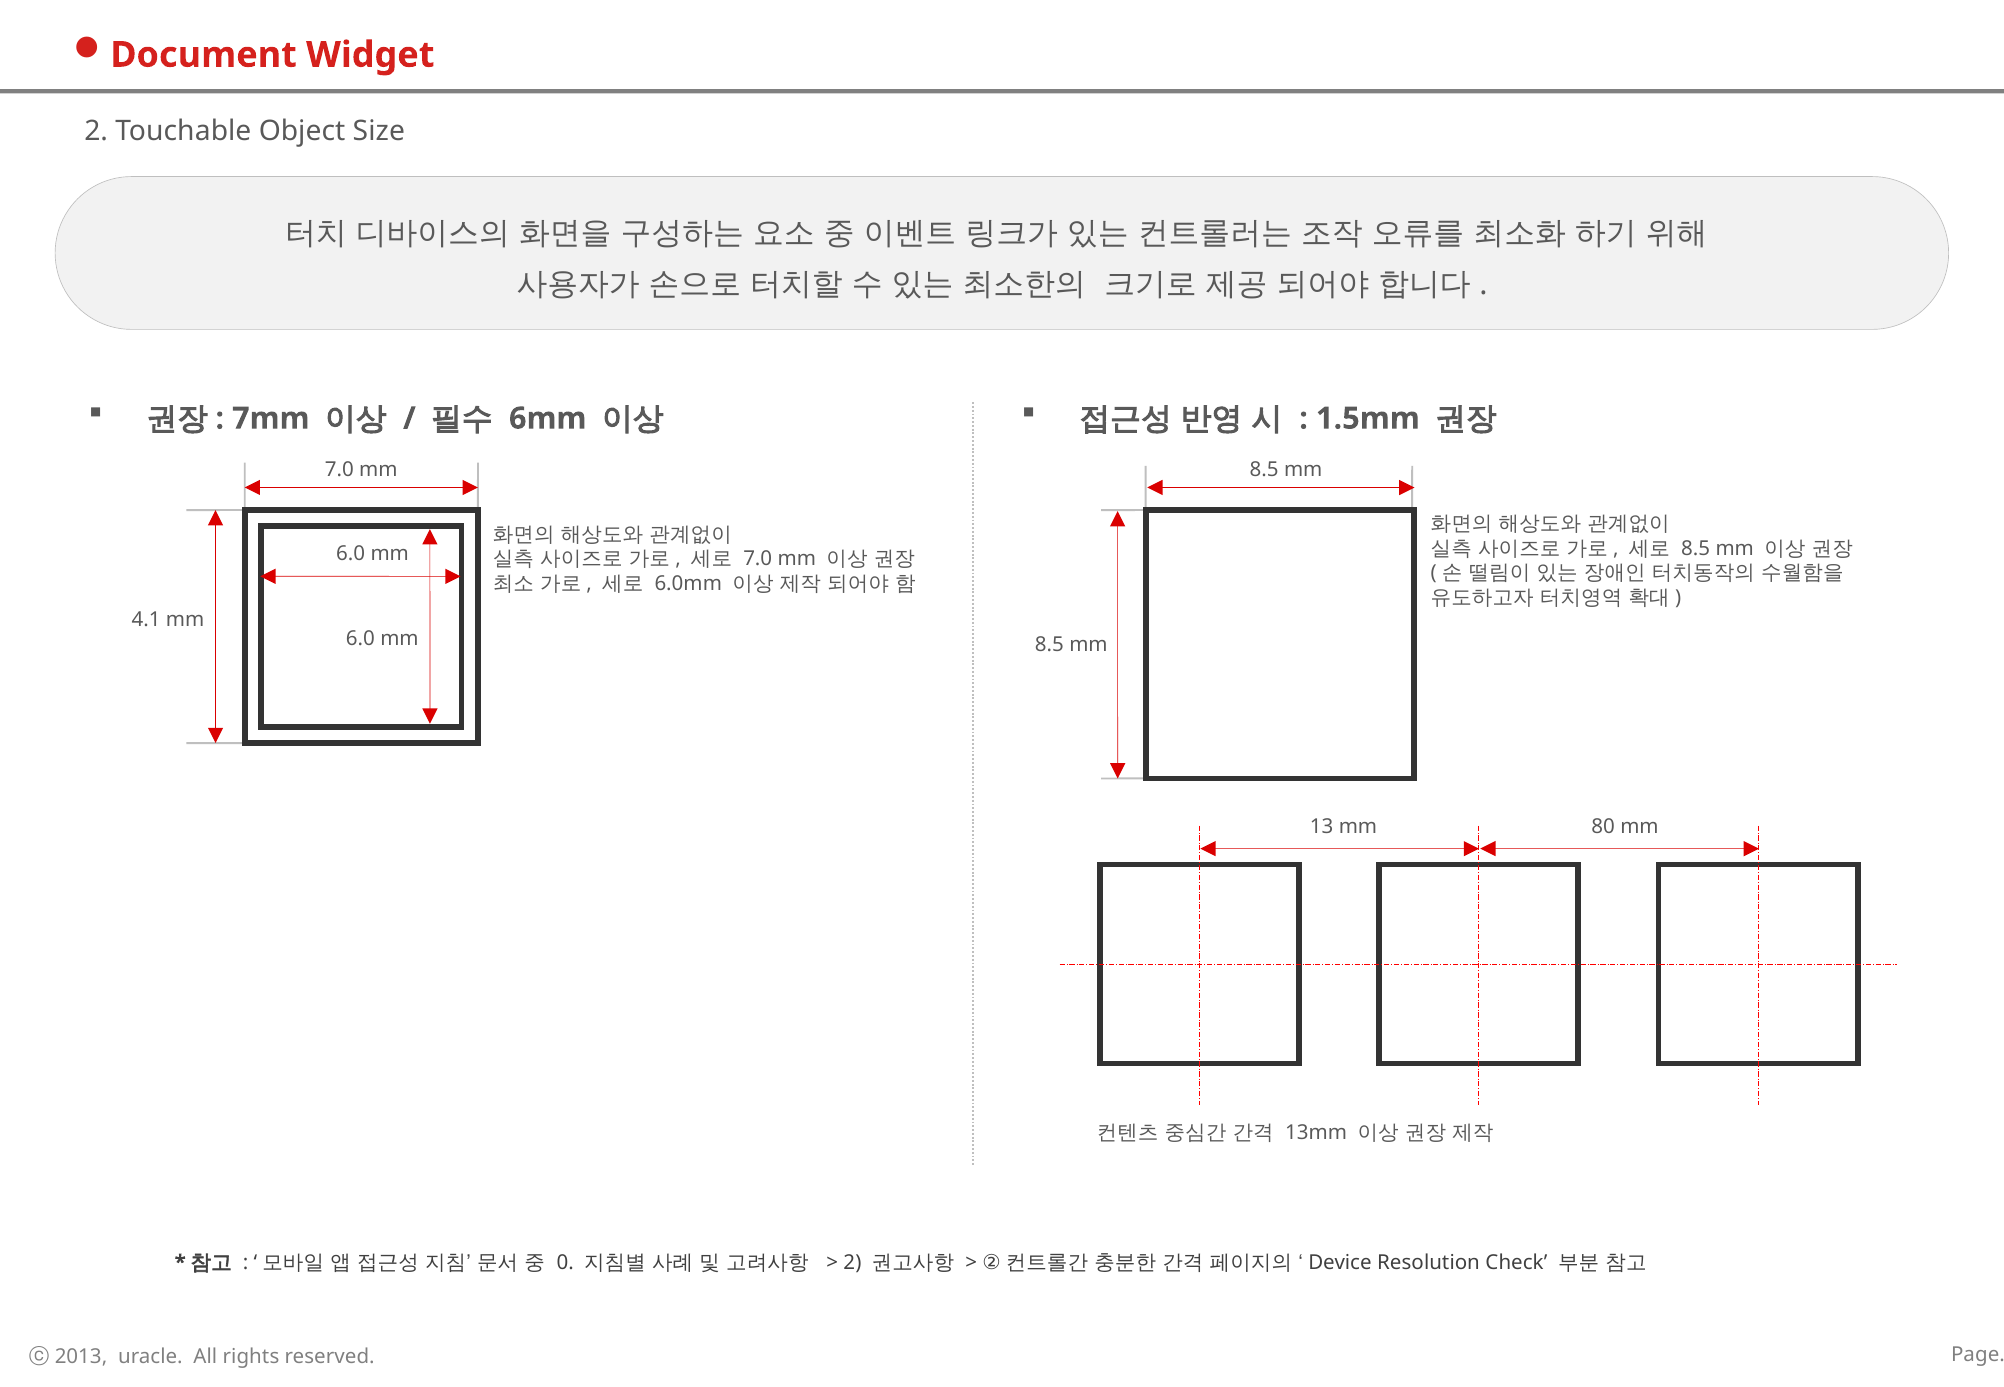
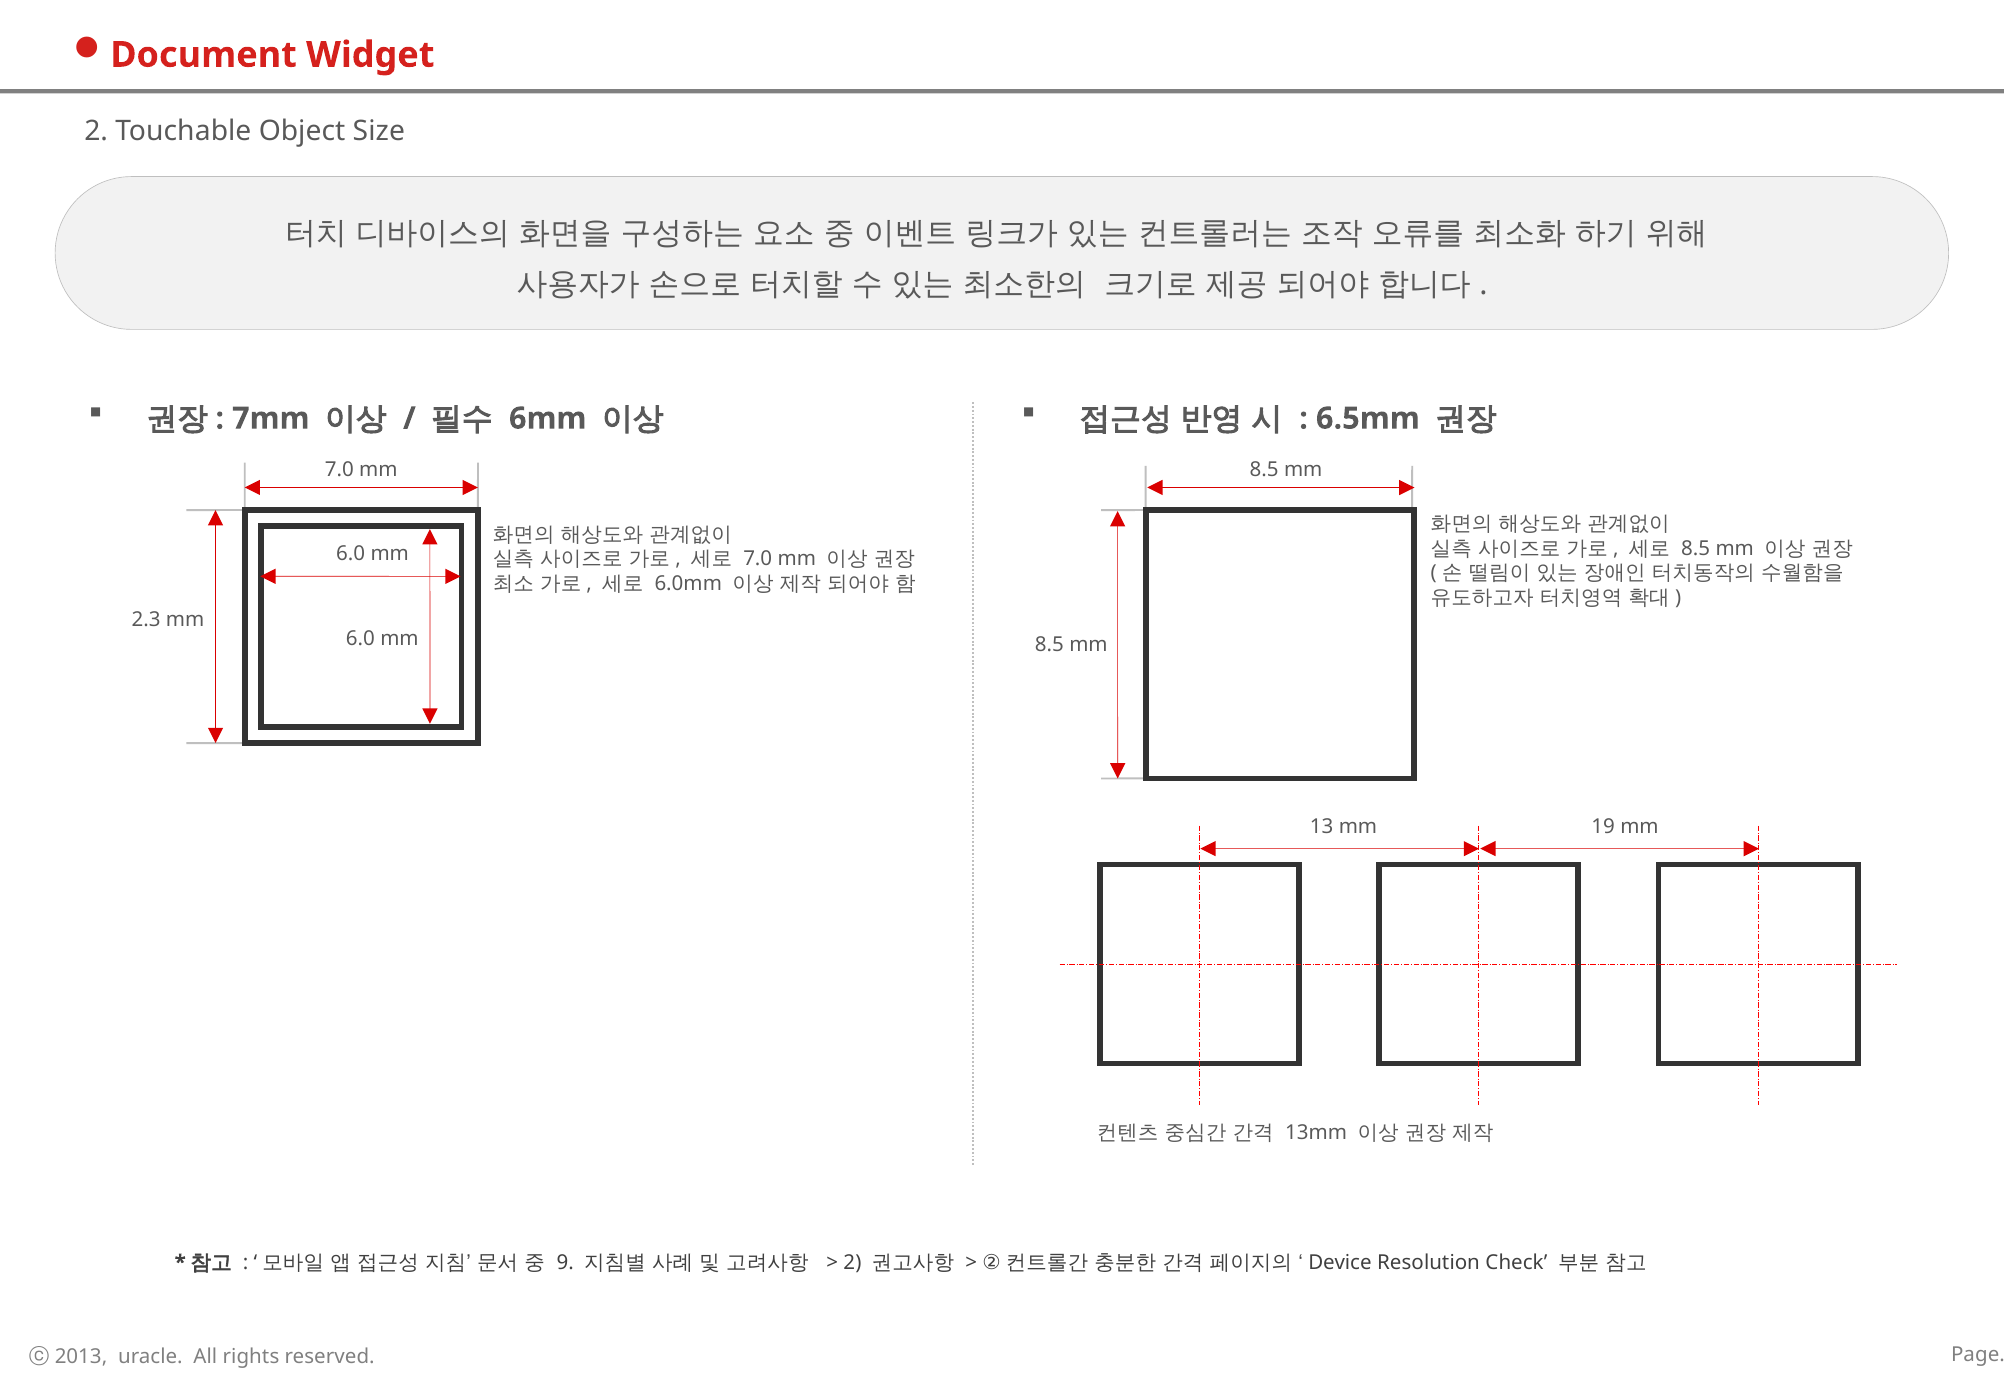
1.5mm: 1.5mm -> 6.5mm
4.1: 4.1 -> 2.3
80: 80 -> 19
0: 0 -> 9
